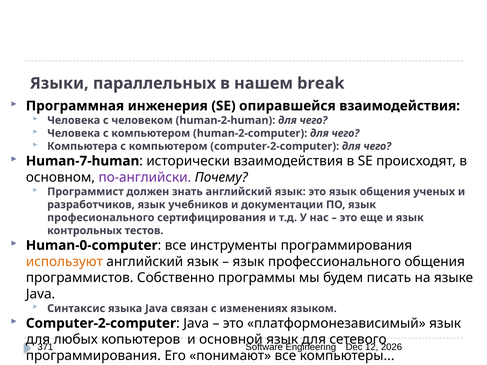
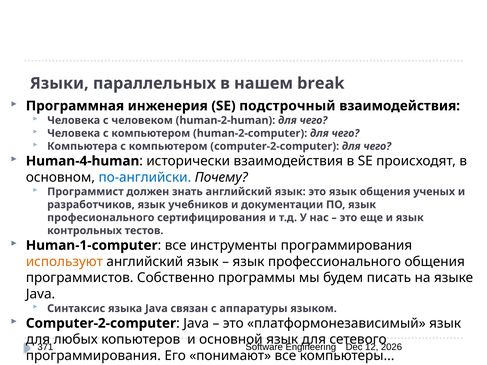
опиравшейся: опиравшейся -> подстрочный
Human-7-human: Human-7-human -> Human-4-human
по-английски colour: purple -> blue
Human-0-computer: Human-0-computer -> Human-1-computer
изменениях: изменениях -> аппаратуры
